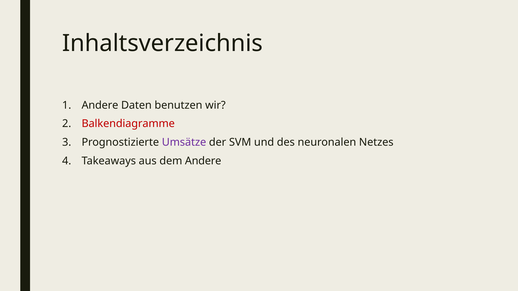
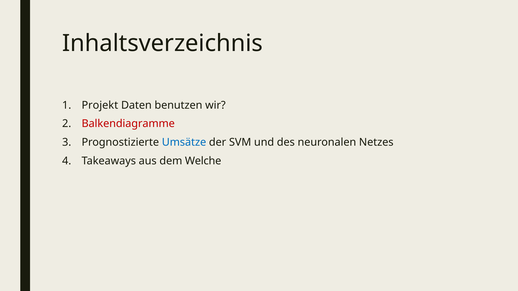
Andere at (100, 105): Andere -> Projekt
Umsätze colour: purple -> blue
dem Andere: Andere -> Welche
